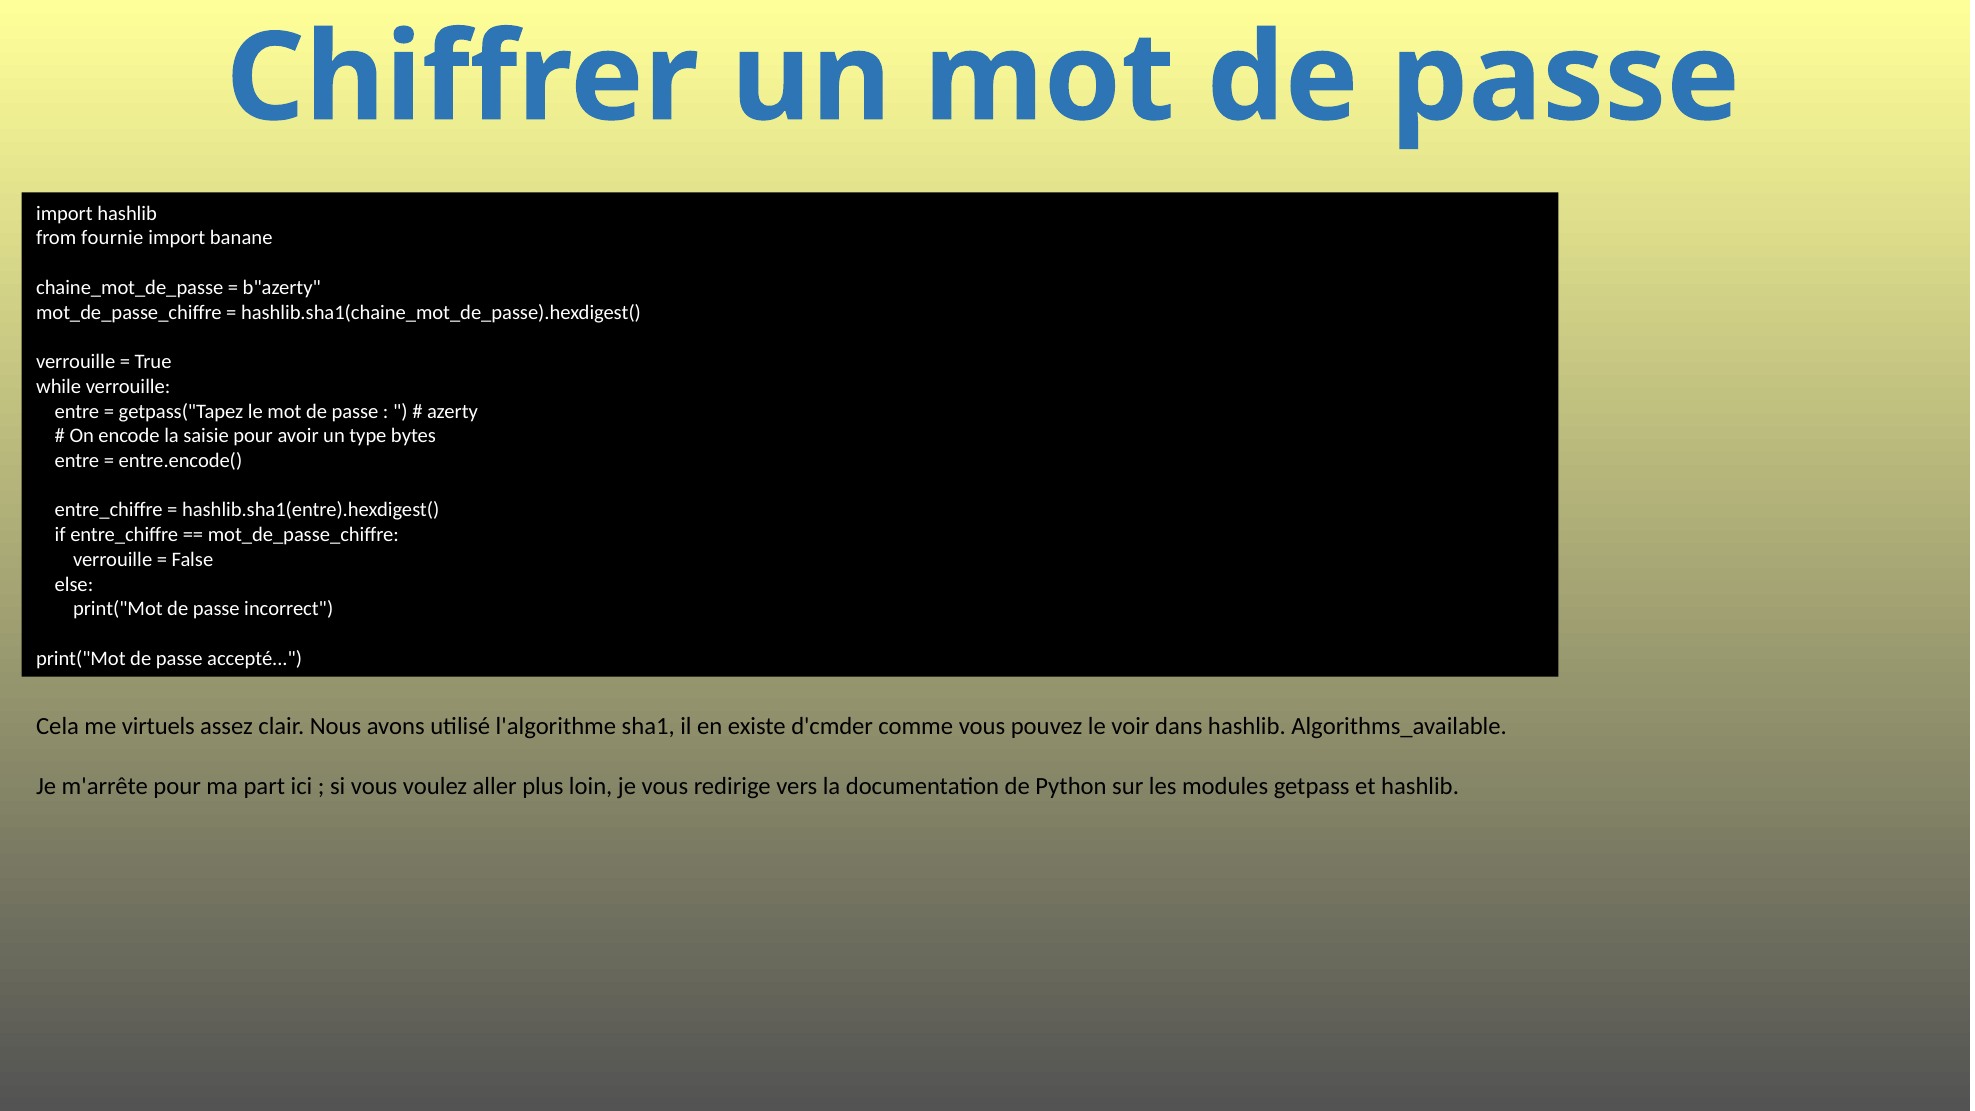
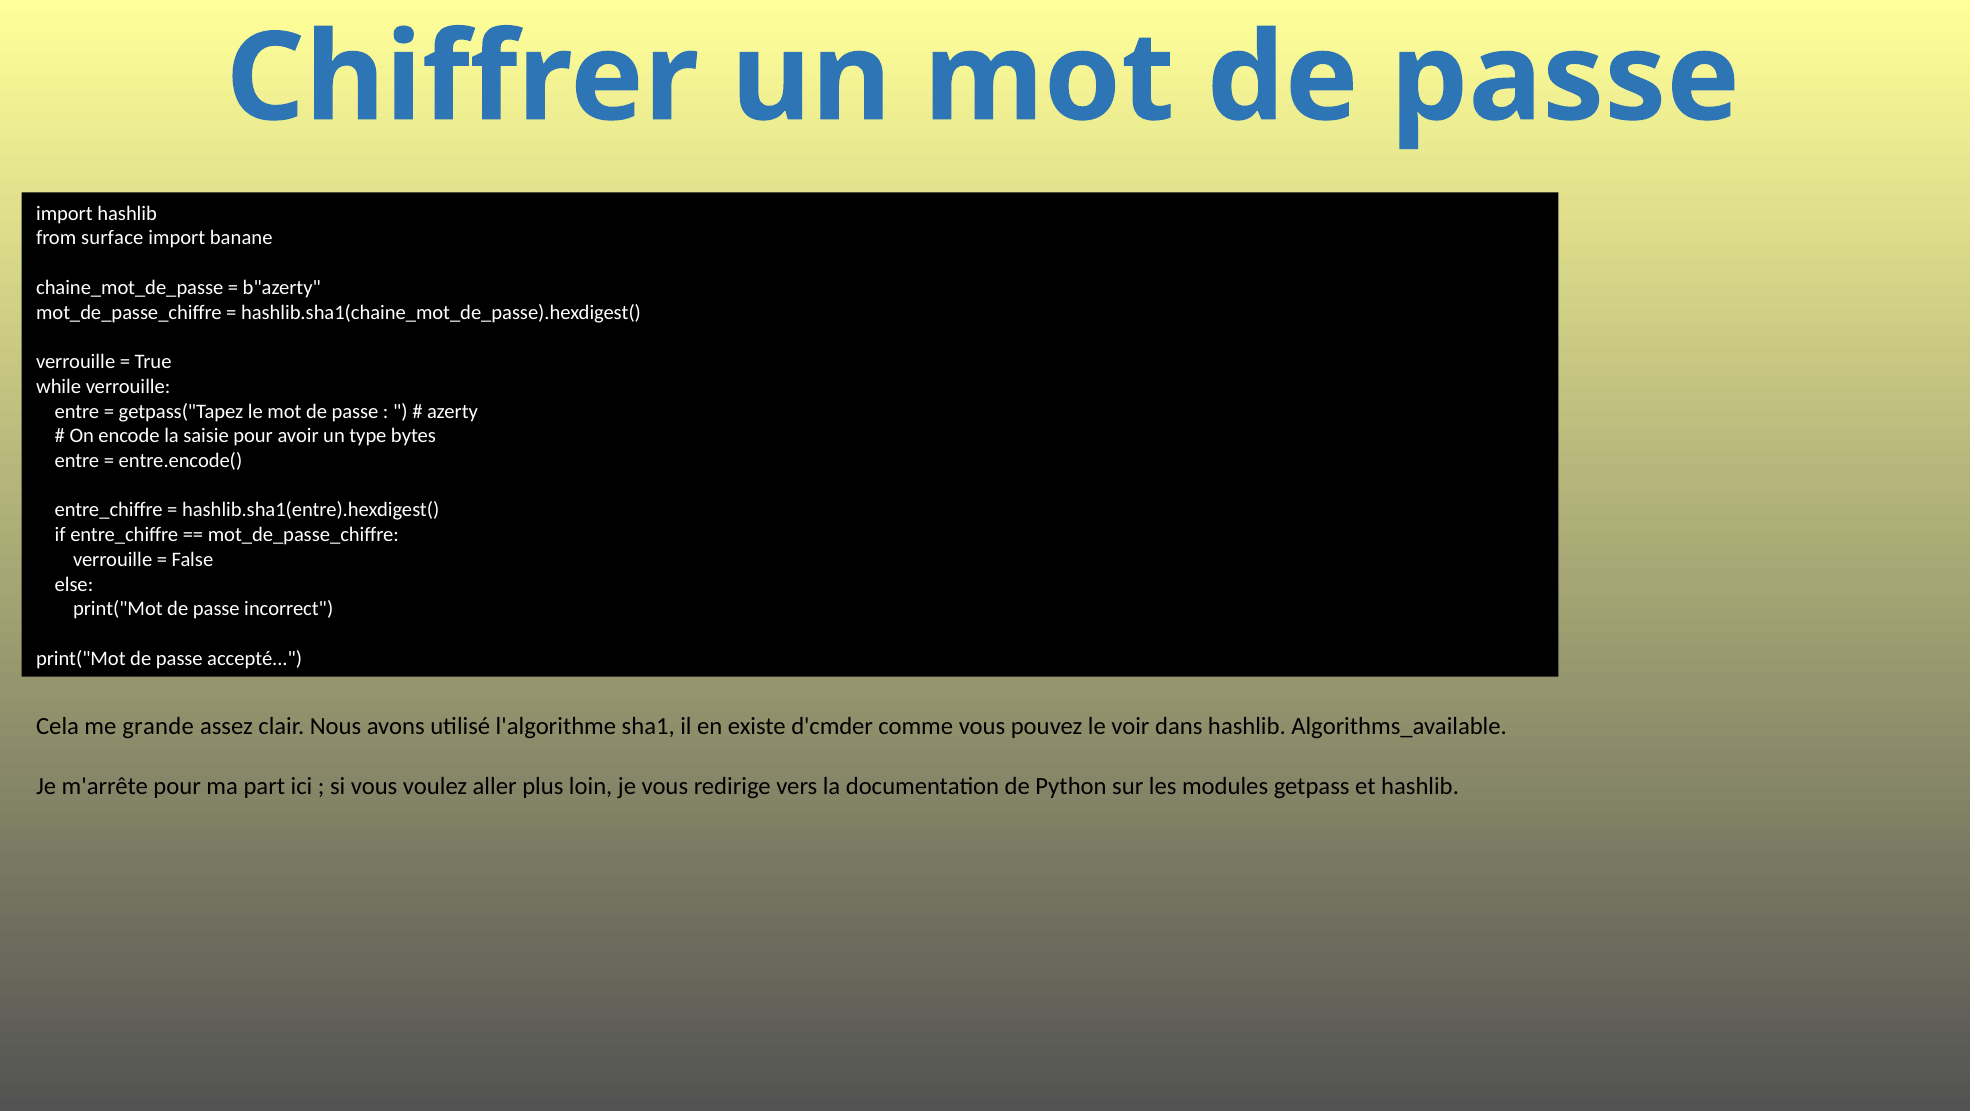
fournie: fournie -> surface
virtuels: virtuels -> grande
